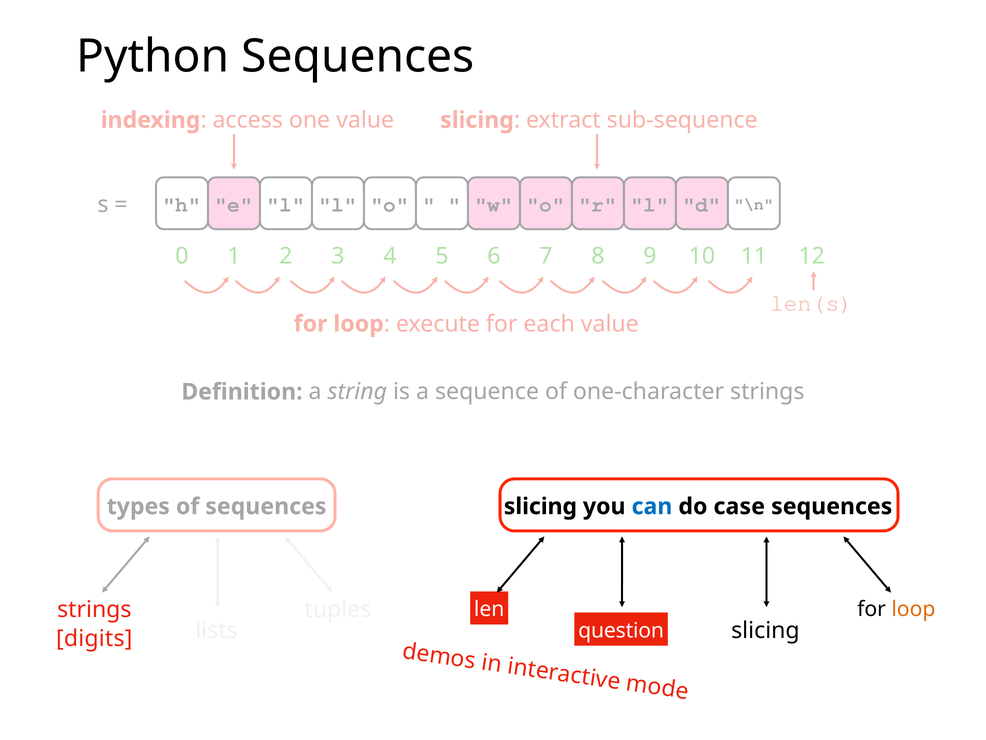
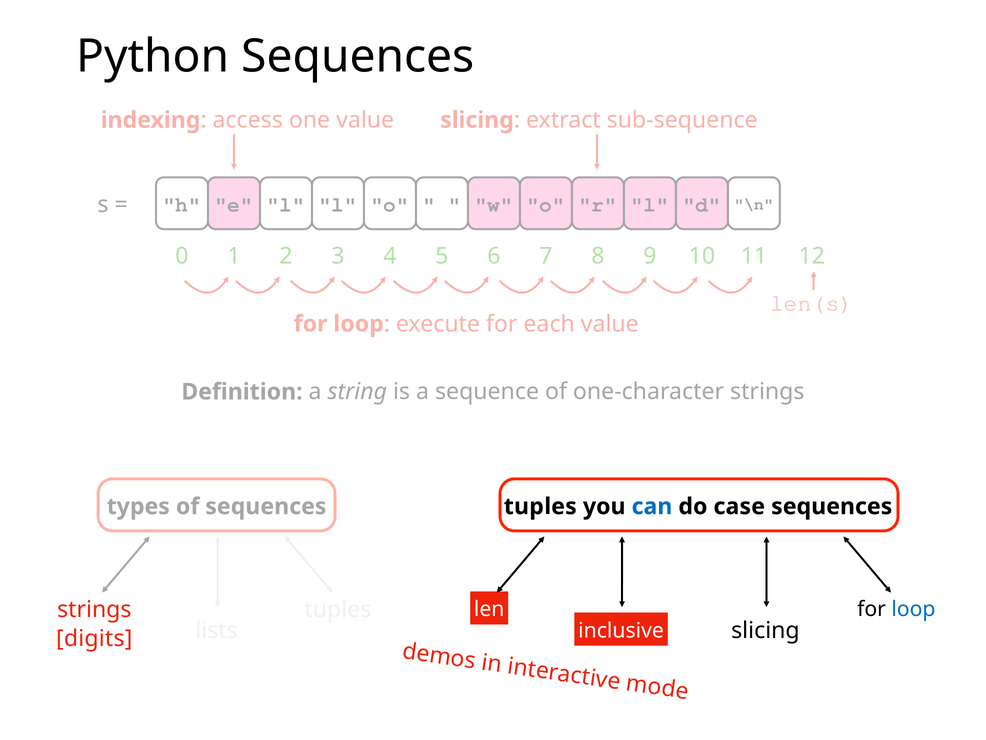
slicing at (540, 506): slicing -> tuples
loop at (913, 609) colour: orange -> blue
question: question -> inclusive
